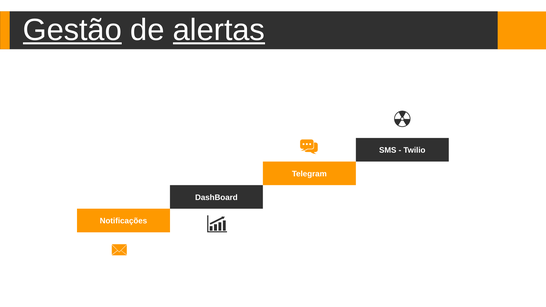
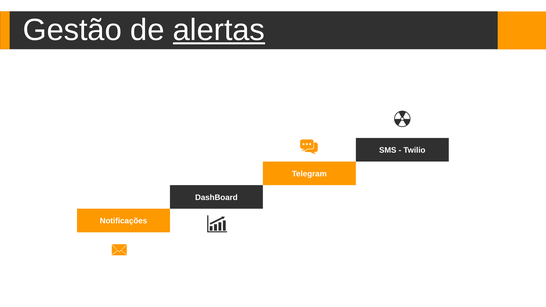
Gestão underline: present -> none
